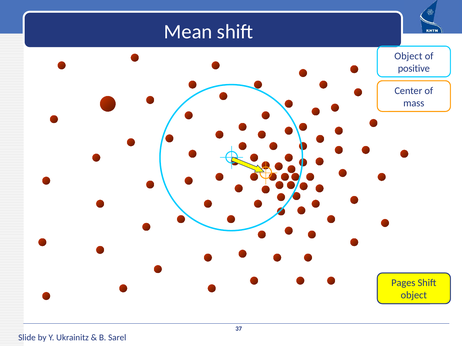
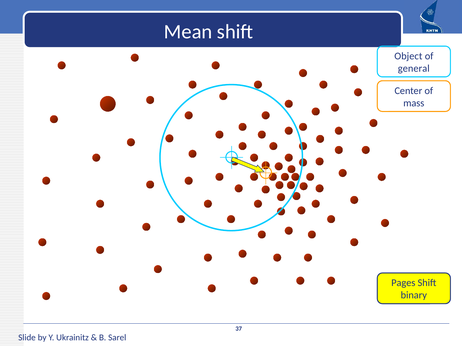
positive: positive -> general
object at (414, 296): object -> binary
